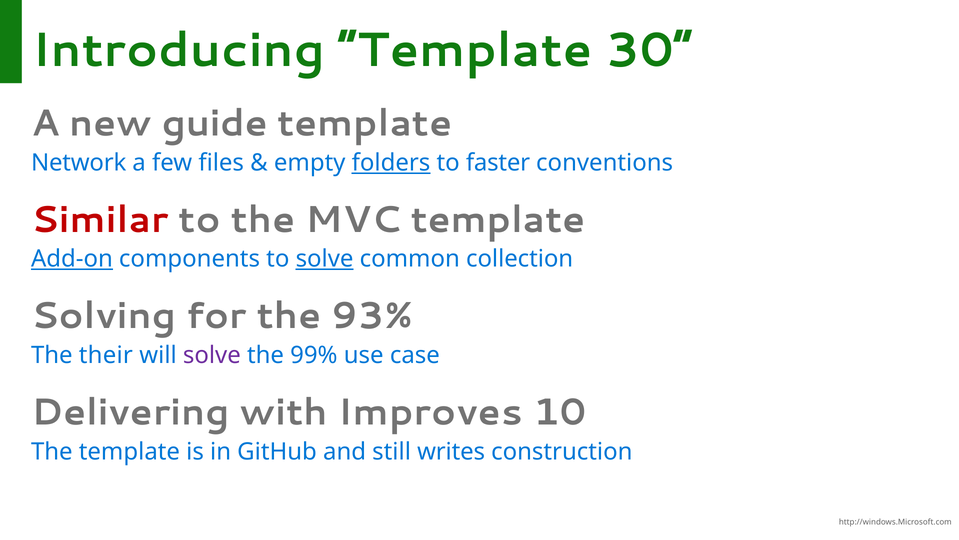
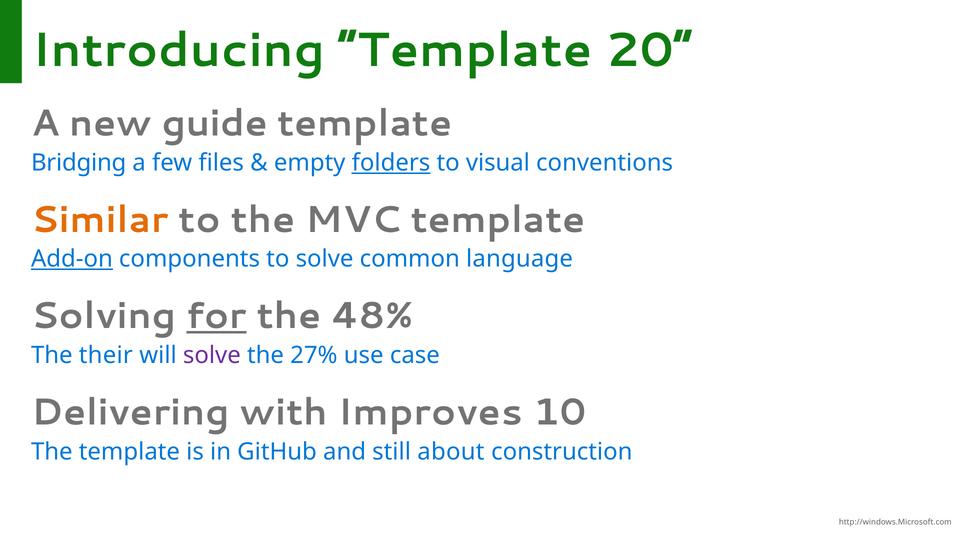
30: 30 -> 20
Network: Network -> Bridging
faster: faster -> visual
Similar colour: red -> orange
solve at (325, 259) underline: present -> none
collection: collection -> language
for underline: none -> present
93%: 93% -> 48%
99%: 99% -> 27%
writes: writes -> about
